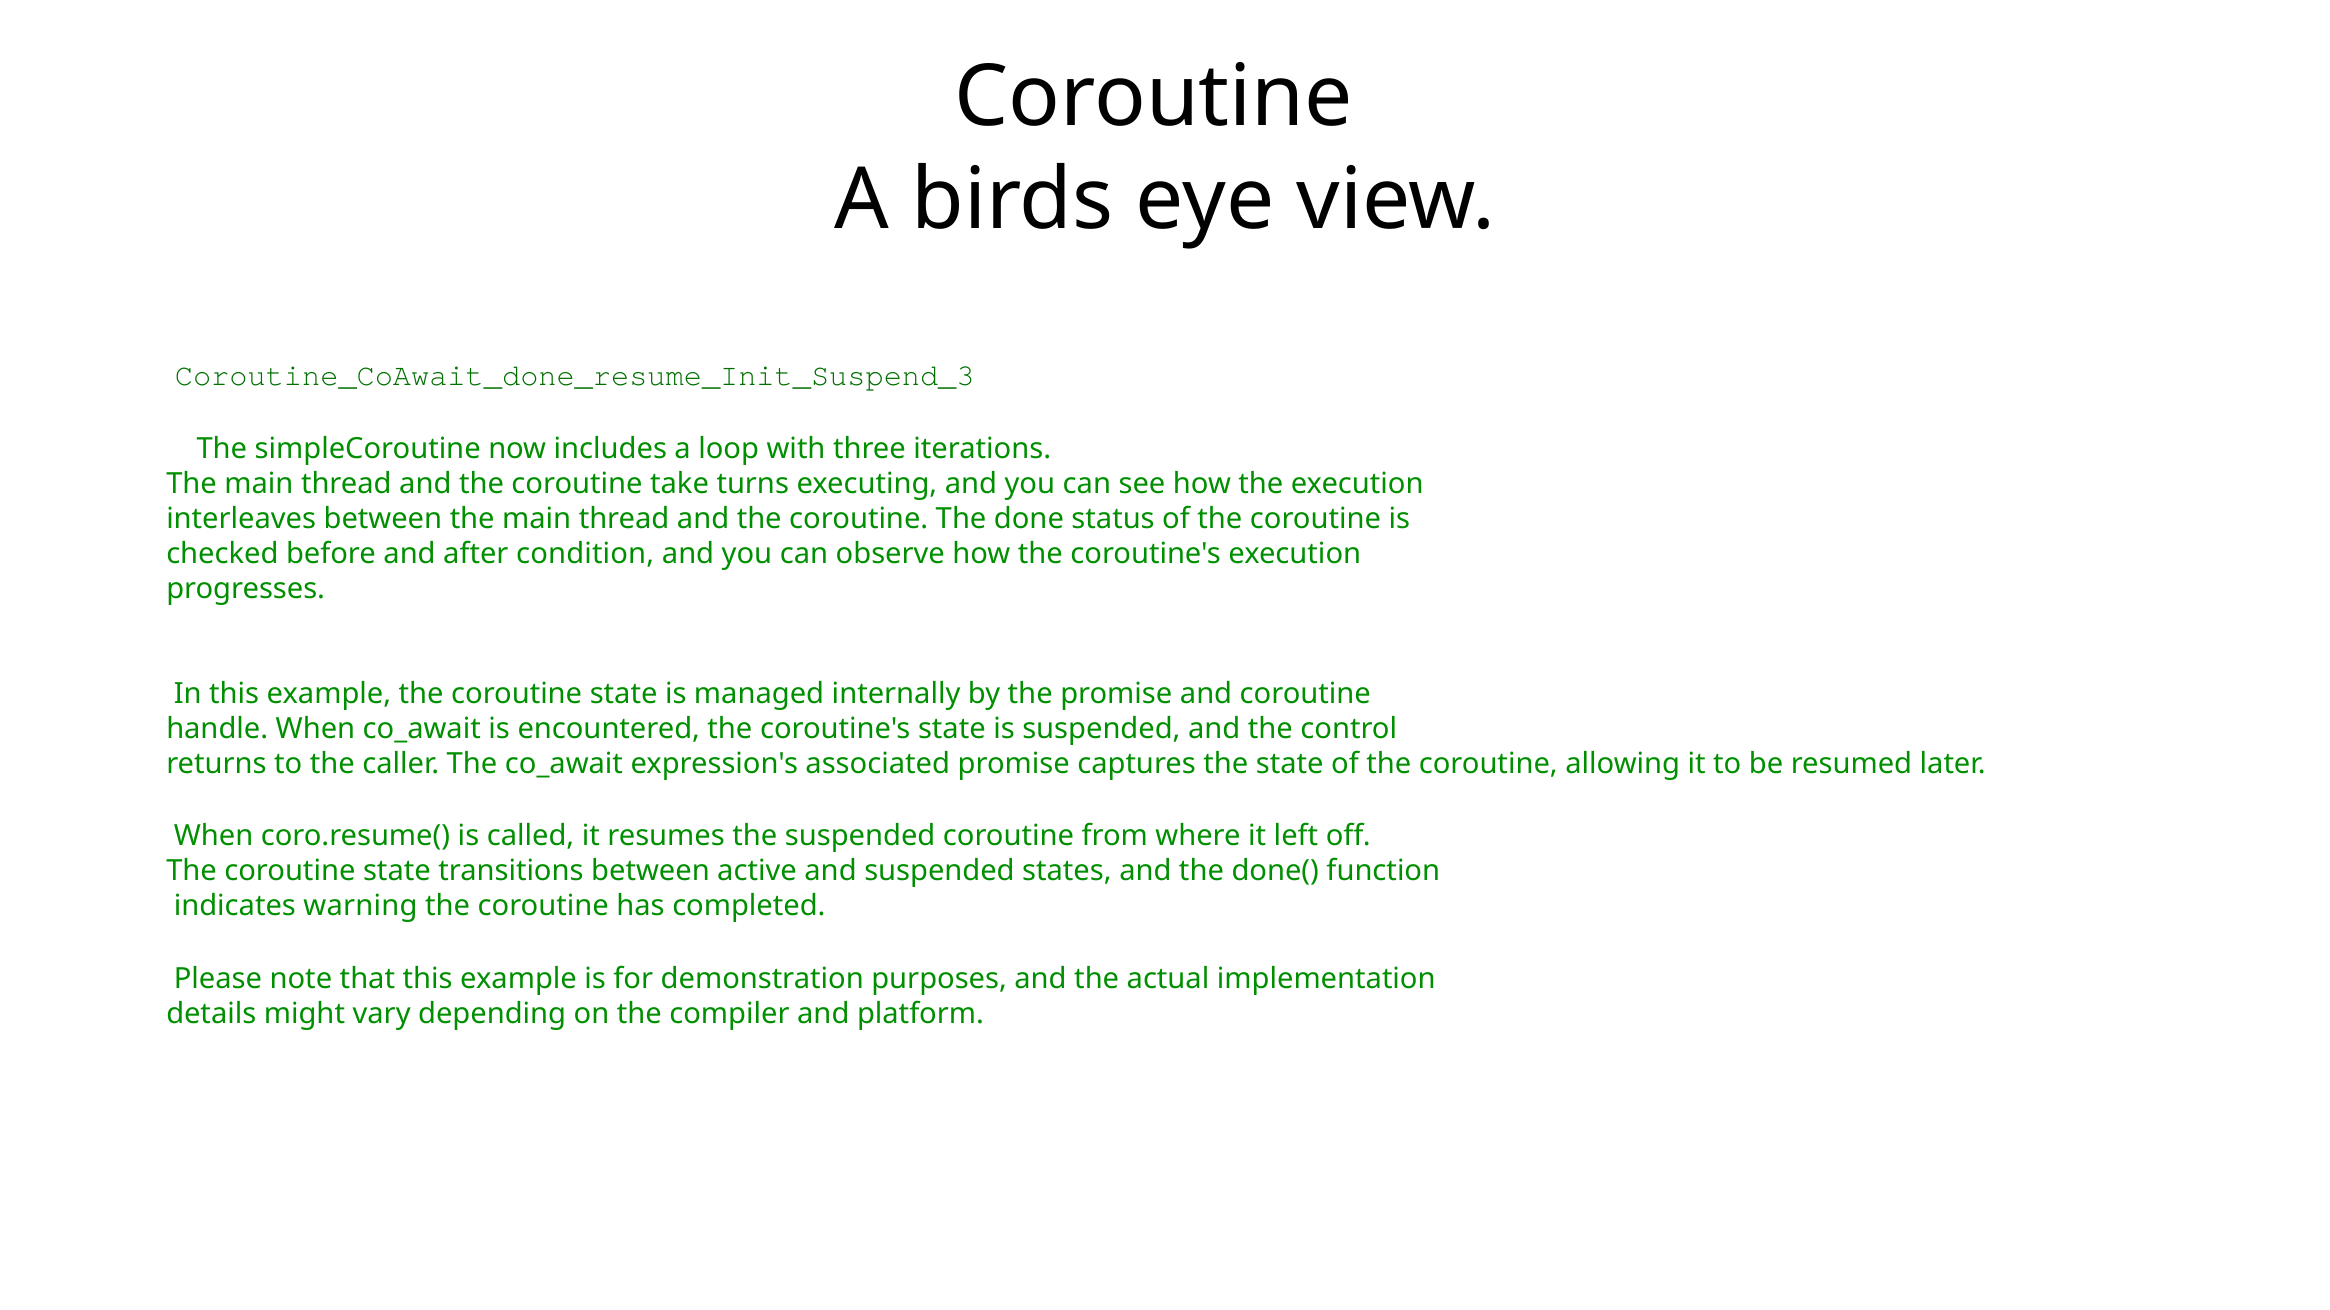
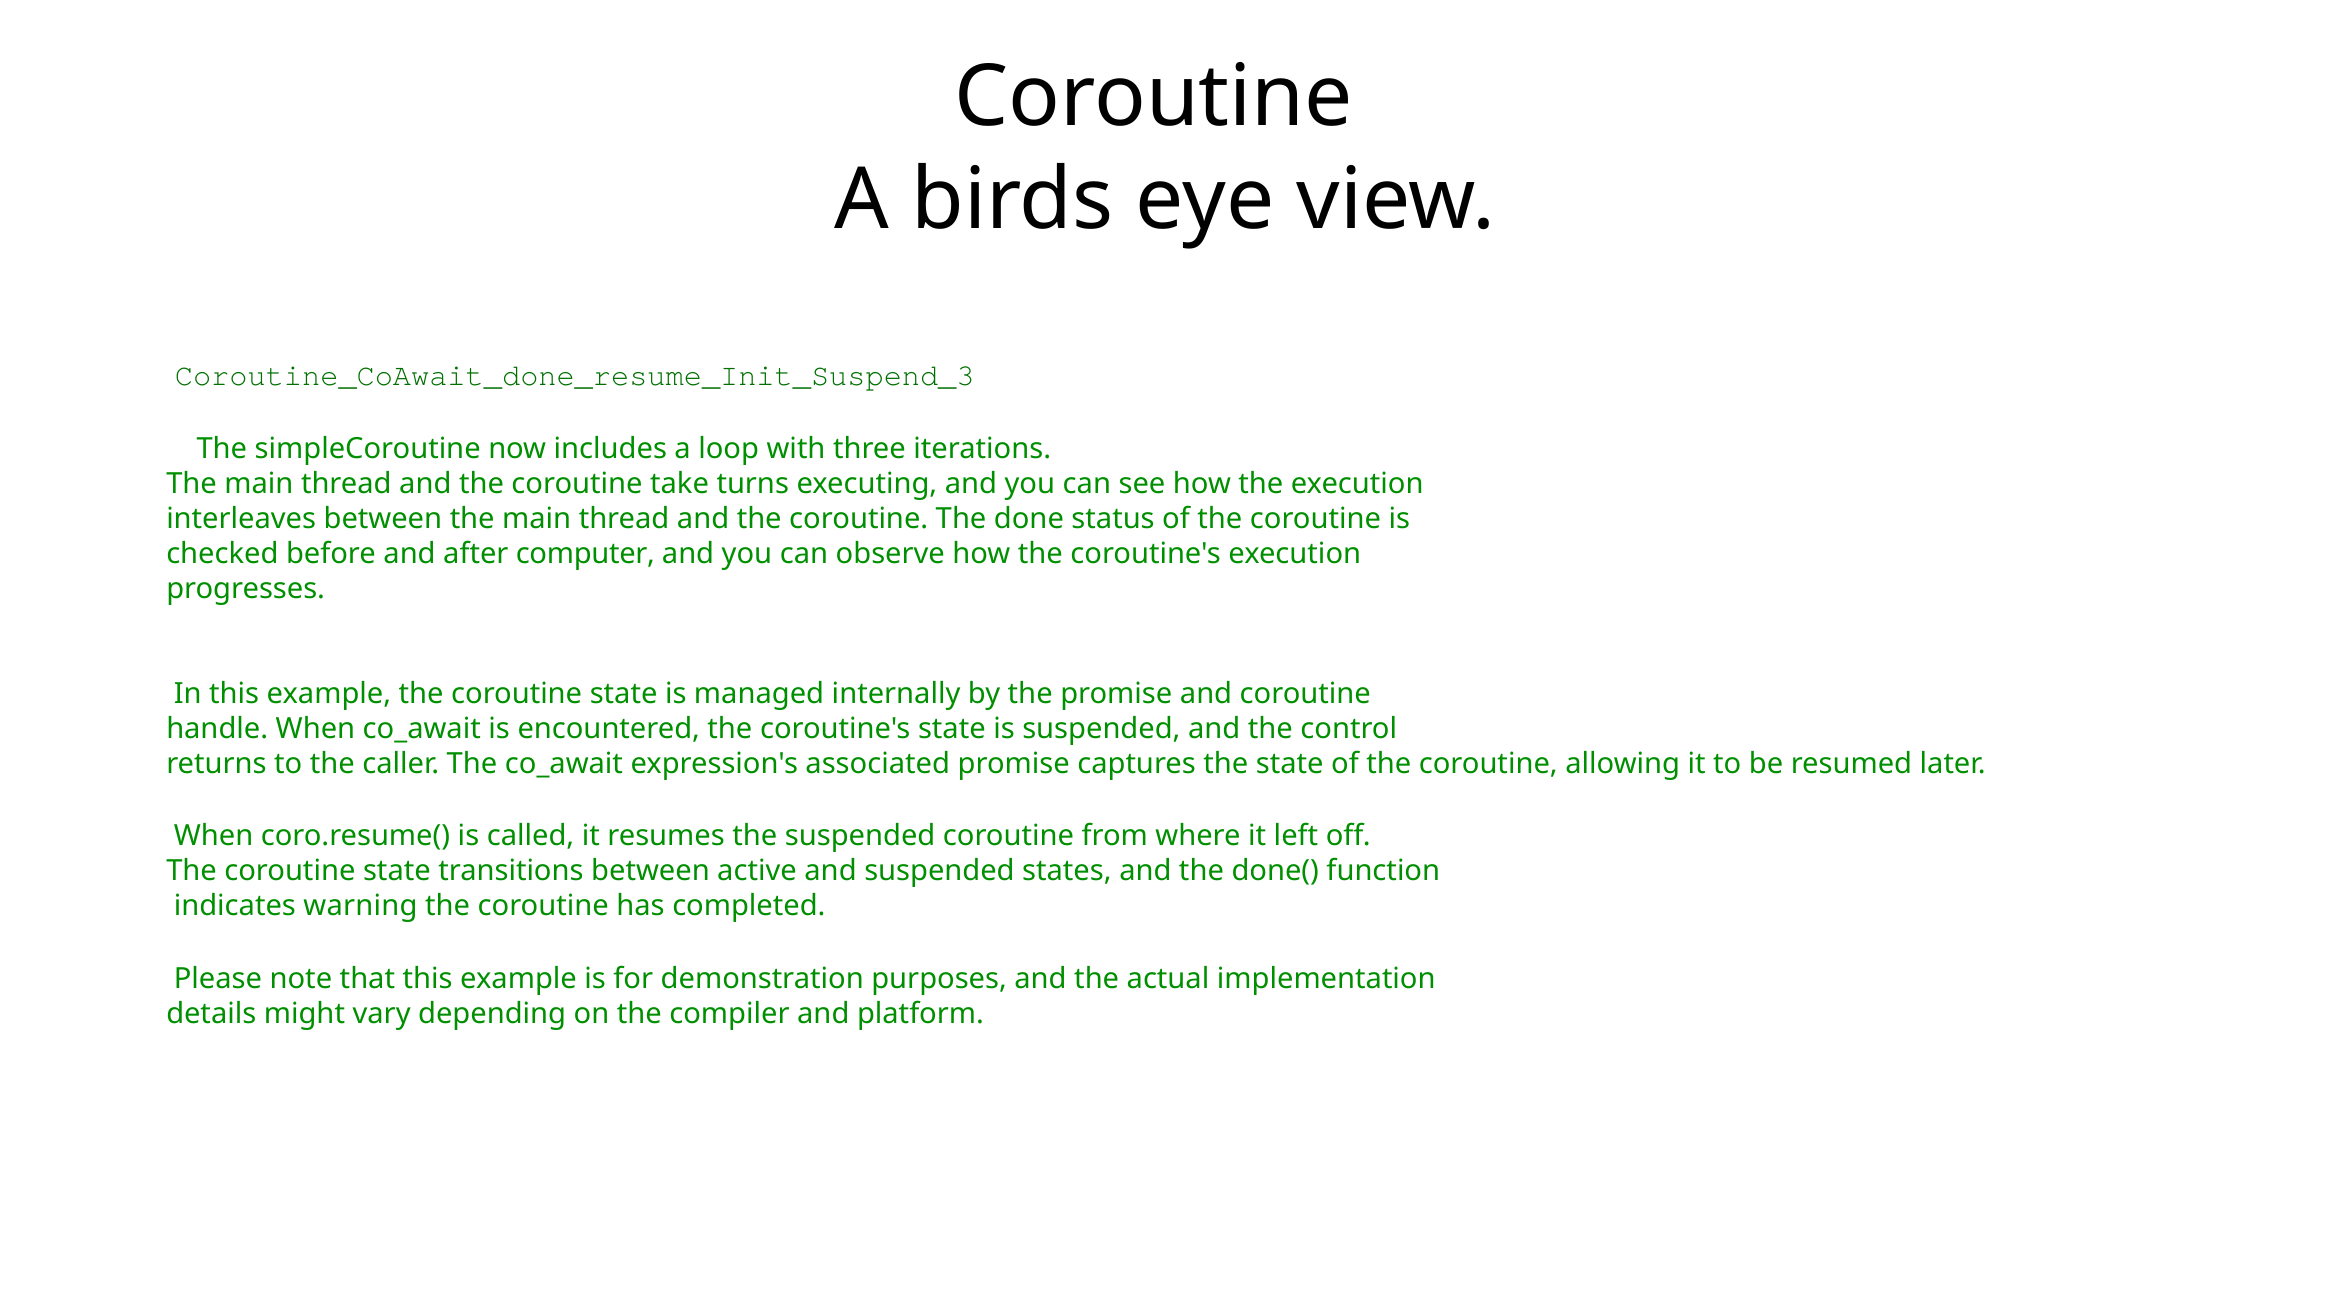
condition: condition -> computer
